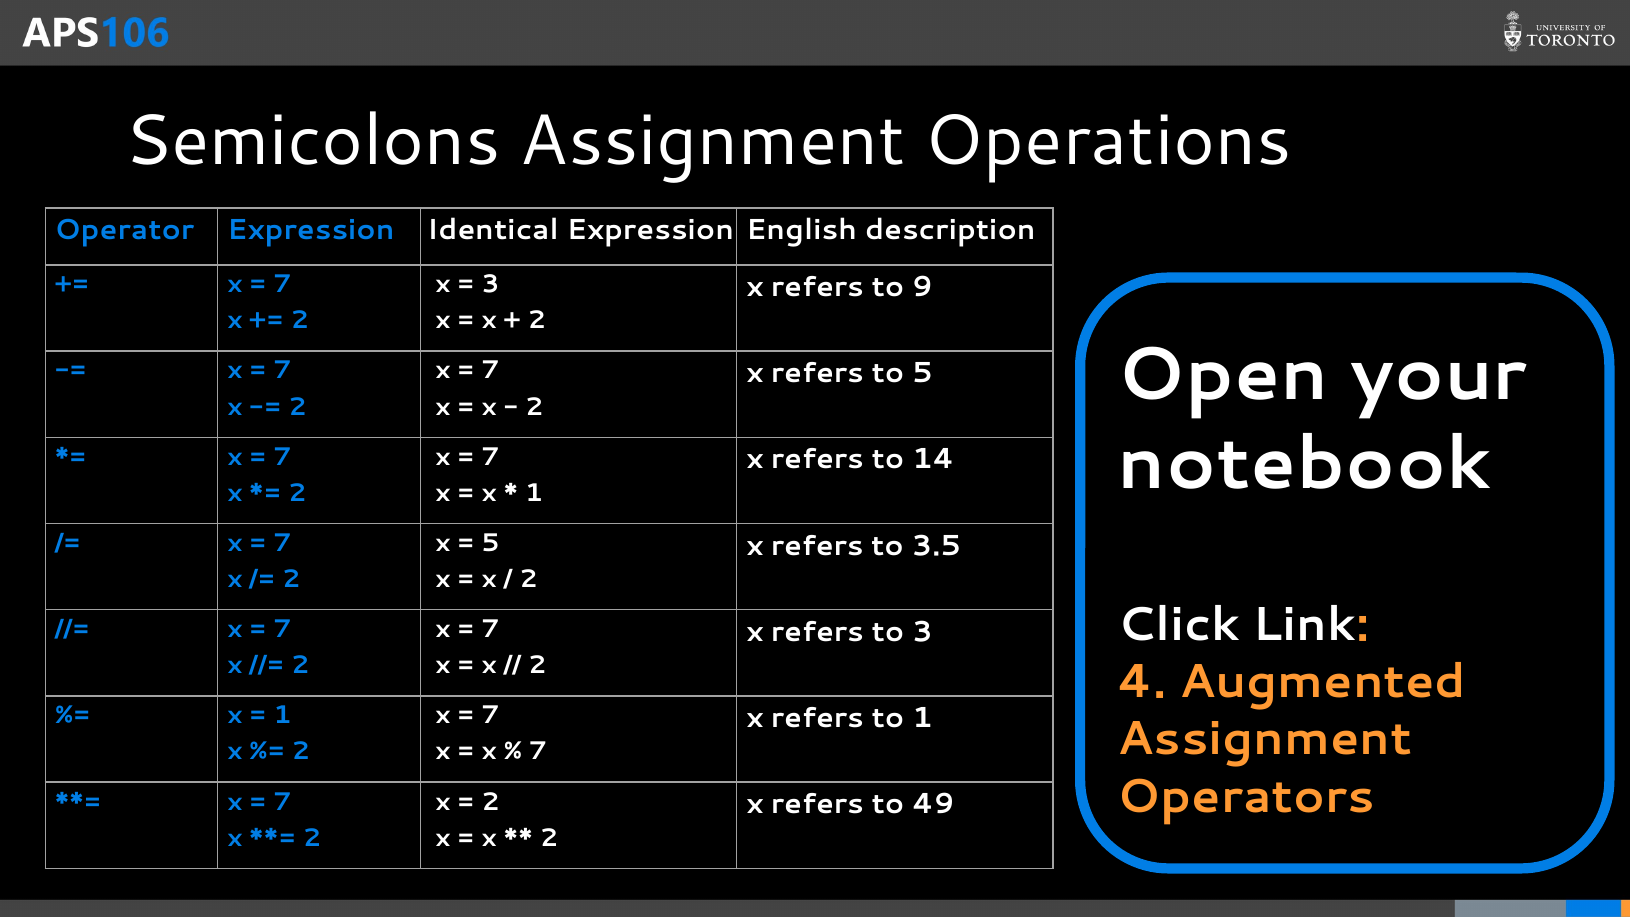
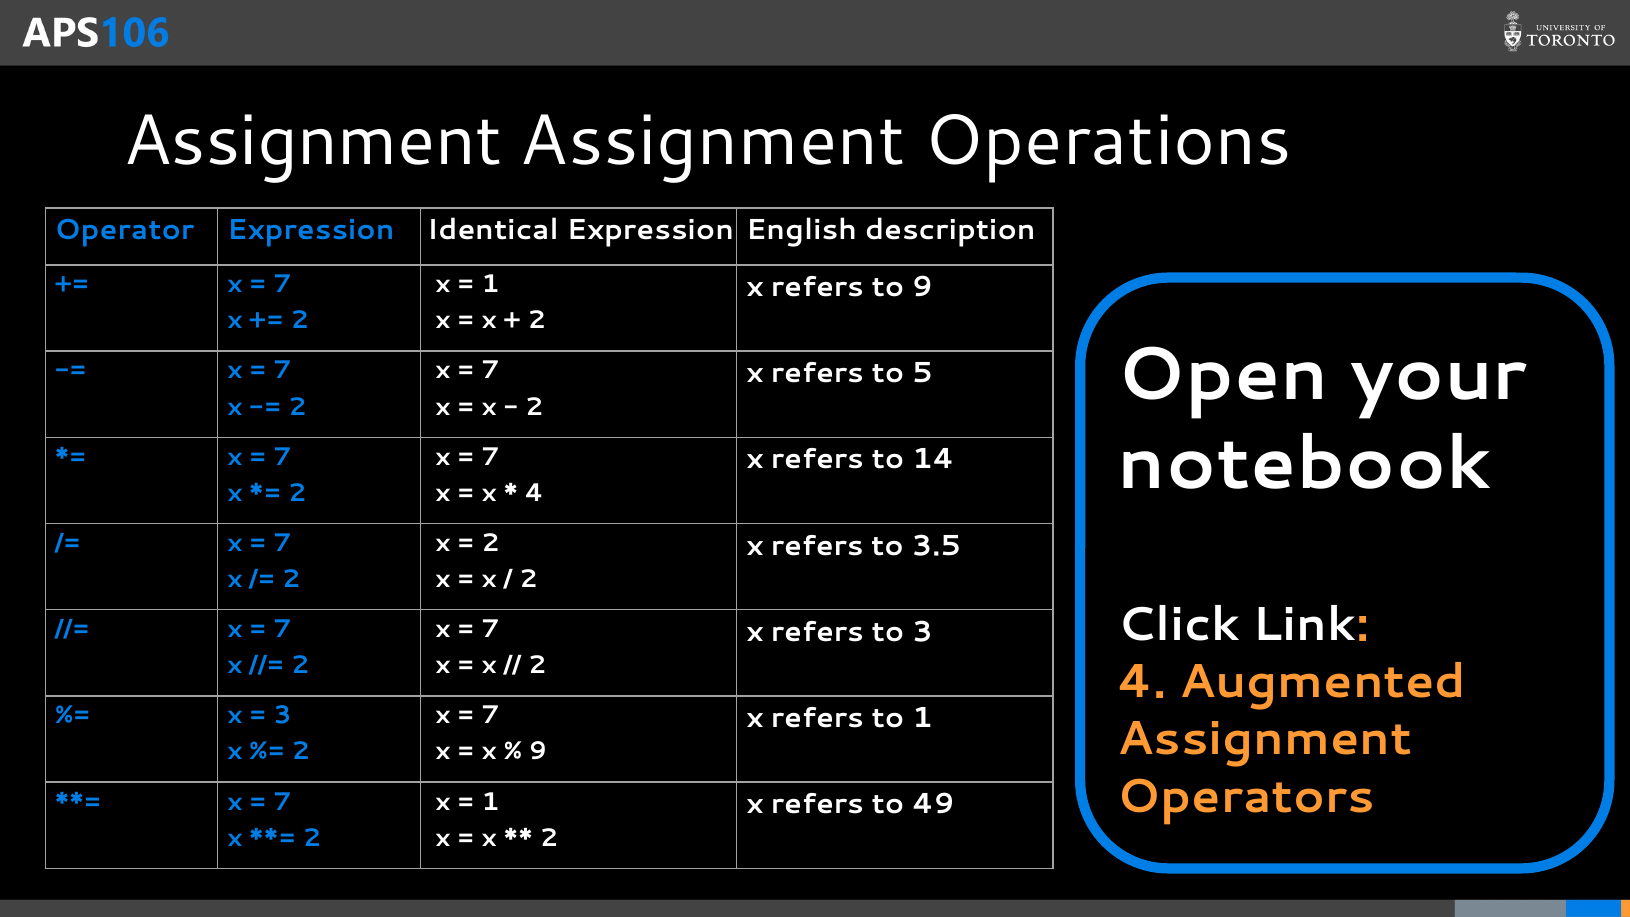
Semicolons at (313, 141): Semicolons -> Assignment
3 at (490, 284): 3 -> 1
1 at (534, 493): 1 -> 4
5 at (490, 543): 5 -> 2
1 at (282, 715): 1 -> 3
7 at (538, 751): 7 -> 9
2 at (490, 802): 2 -> 1
